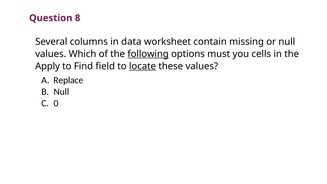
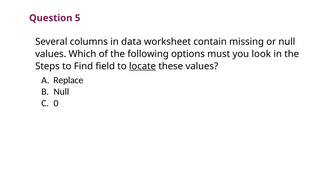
8: 8 -> 5
following underline: present -> none
cells: cells -> look
Apply: Apply -> Steps
